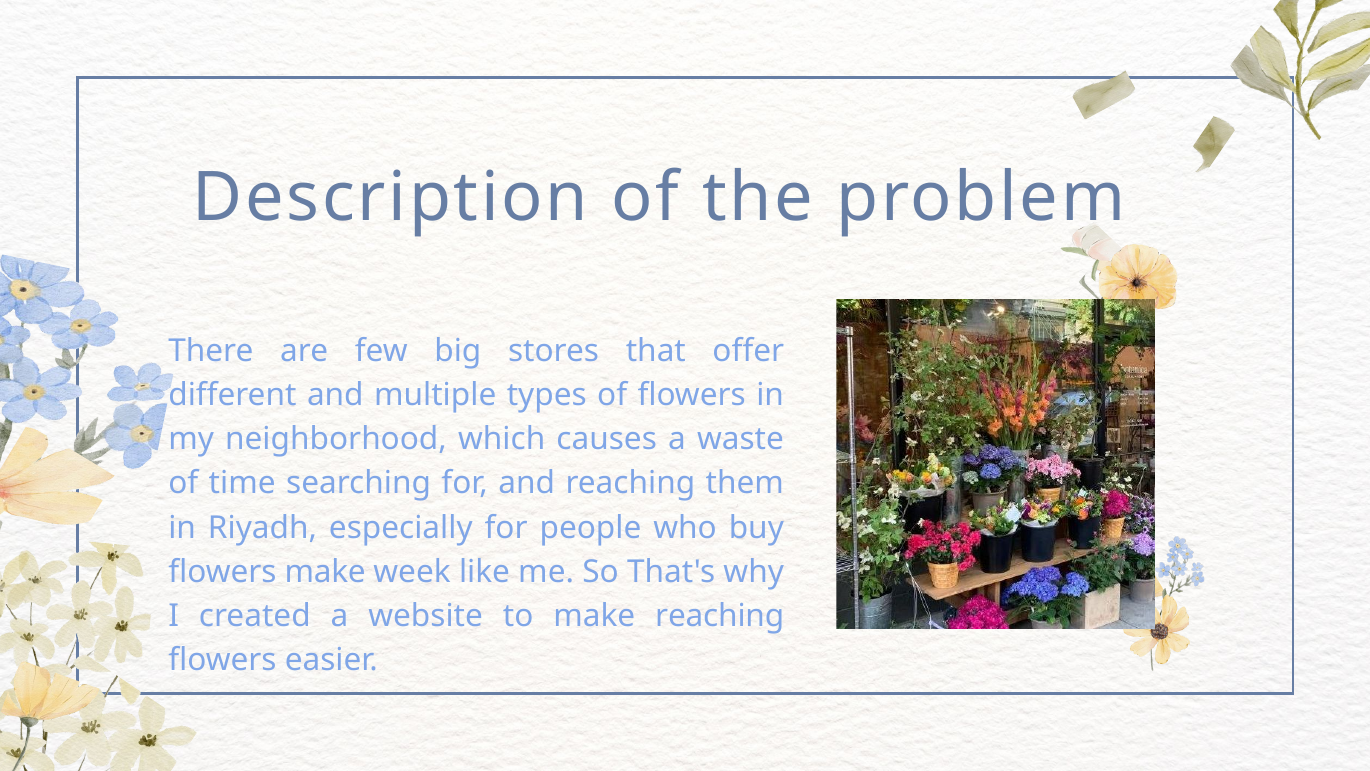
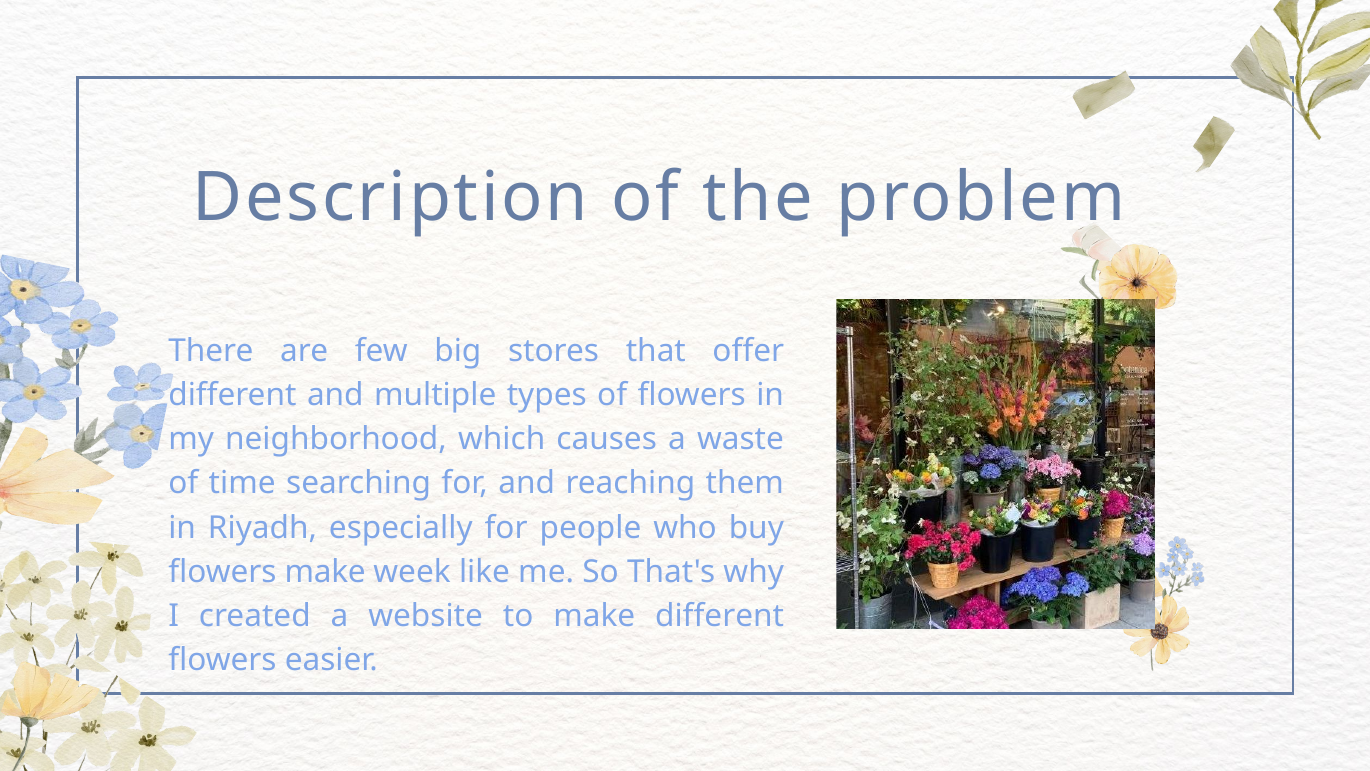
make reaching: reaching -> different
